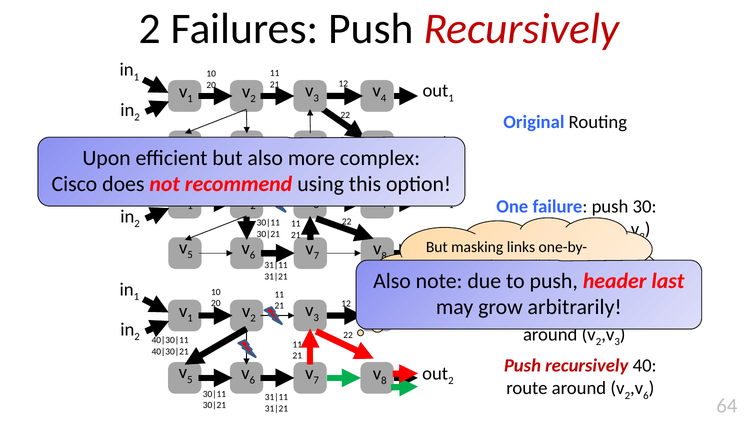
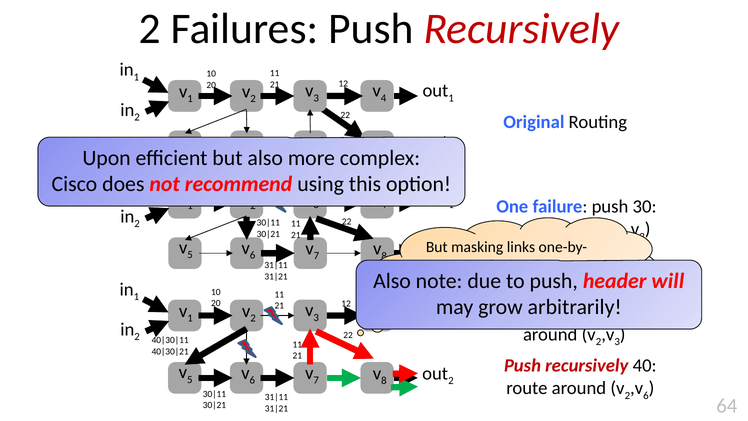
last: last -> will
